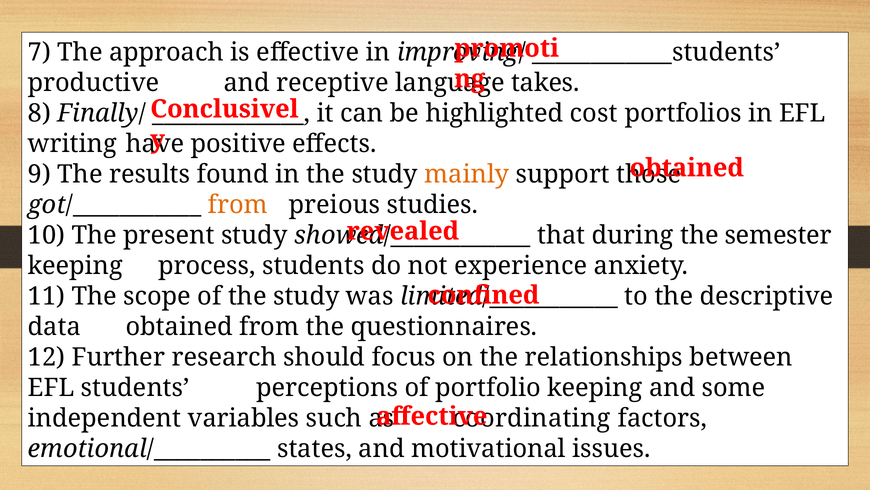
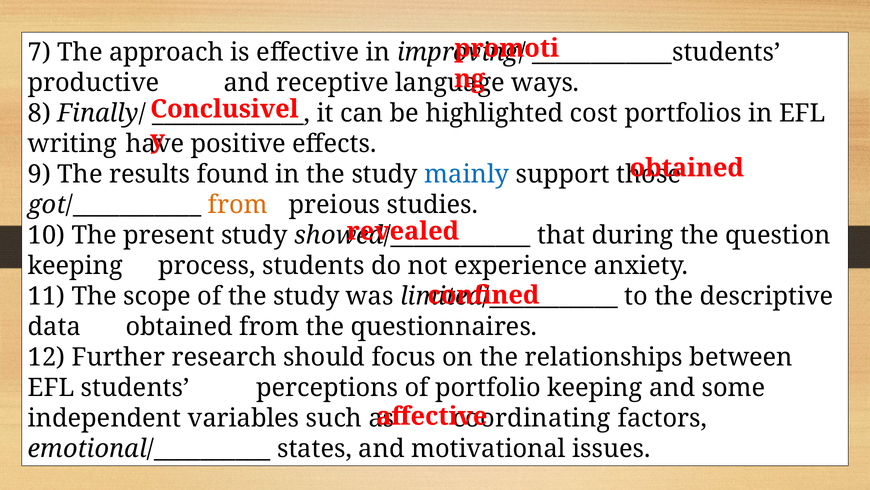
takes: takes -> ways
mainly colour: orange -> blue
semester: semester -> question
